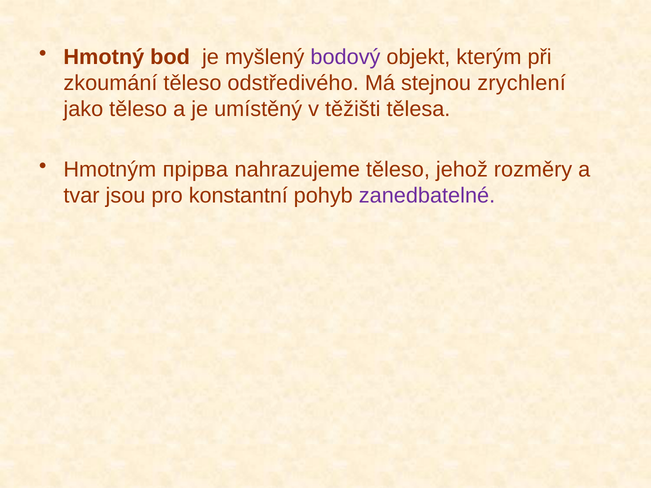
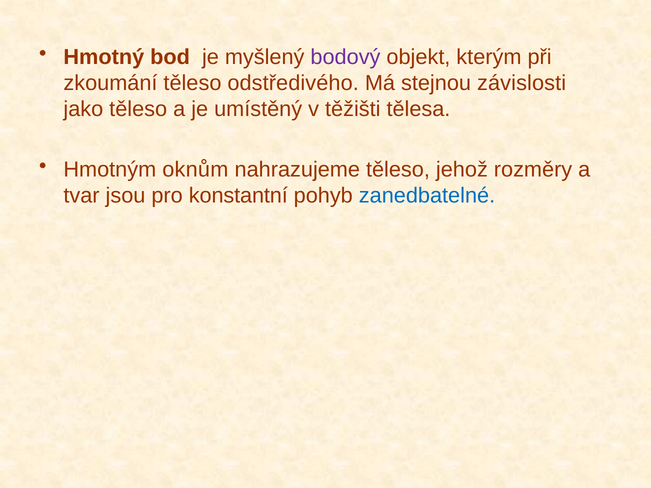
zrychlení: zrychlení -> závislosti
прірва: прірва -> oknům
zanedbatelné colour: purple -> blue
